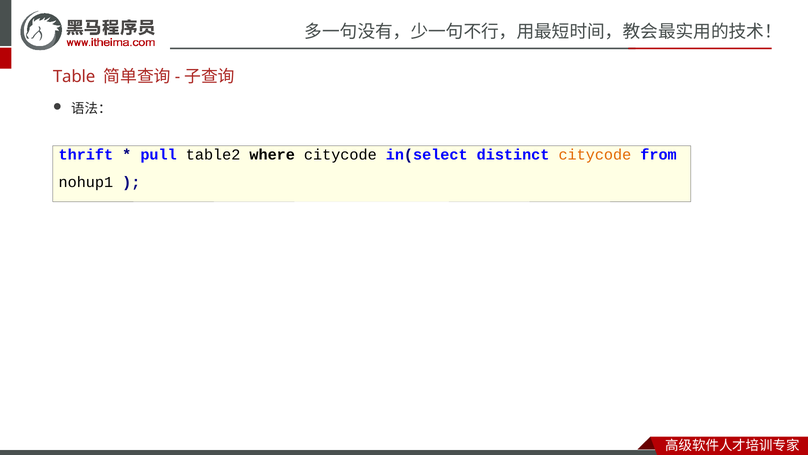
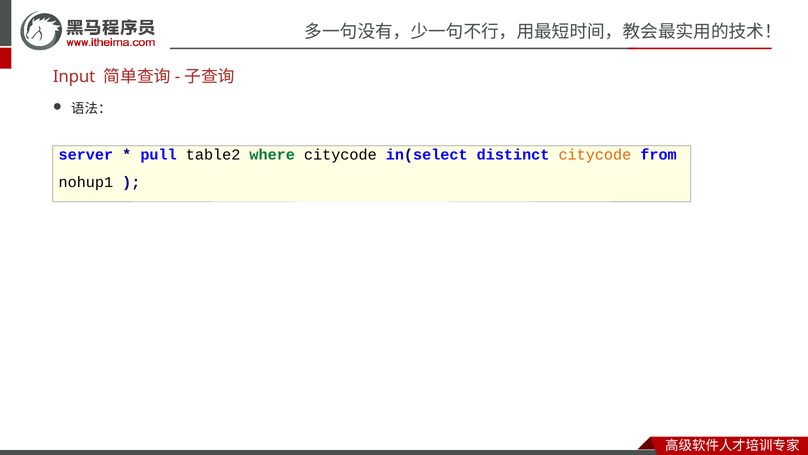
Table: Table -> Input
thrift: thrift -> server
where colour: black -> green
